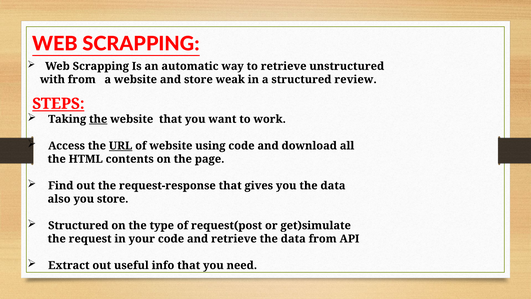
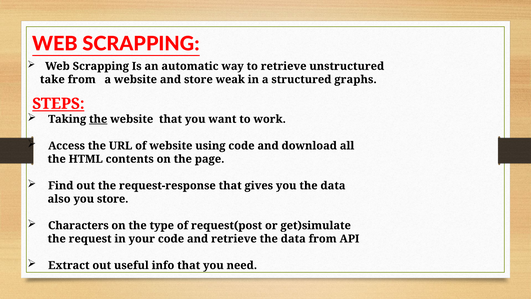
with: with -> take
review: review -> graphs
URL underline: present -> none
Structured at (78, 225): Structured -> Characters
